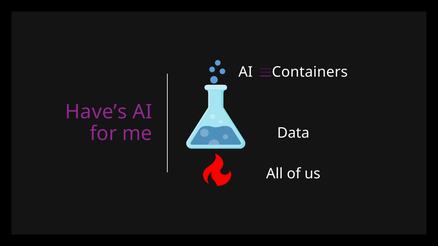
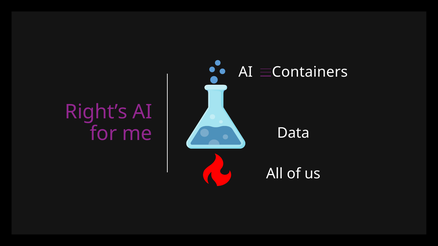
Have’s: Have’s -> Right’s
